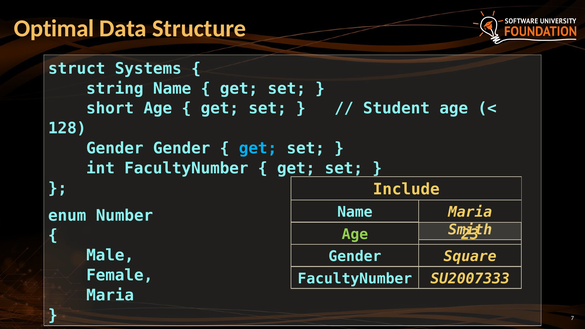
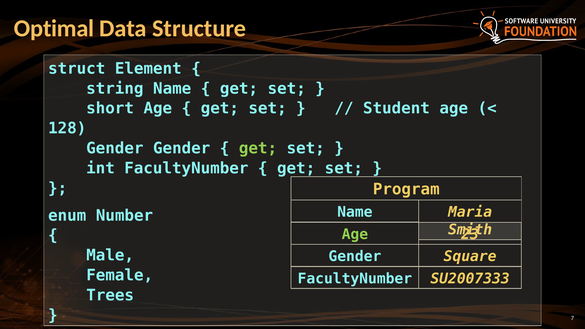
Systems: Systems -> Element
get at (258, 148) colour: light blue -> light green
Include: Include -> Program
Maria at (110, 295): Maria -> Trees
